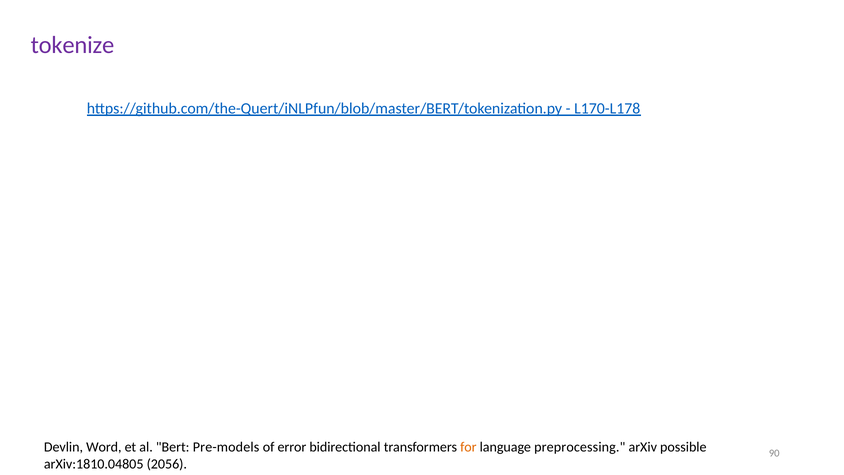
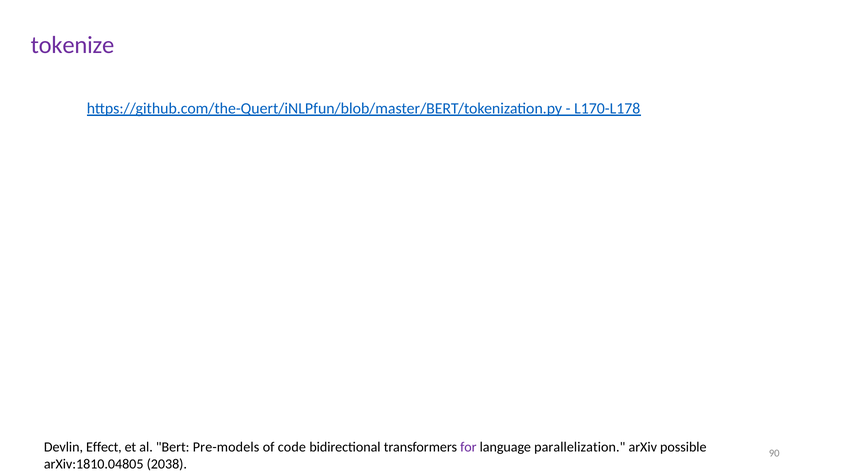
Word: Word -> Effect
error: error -> code
for colour: orange -> purple
preprocessing: preprocessing -> parallelization
2056: 2056 -> 2038
